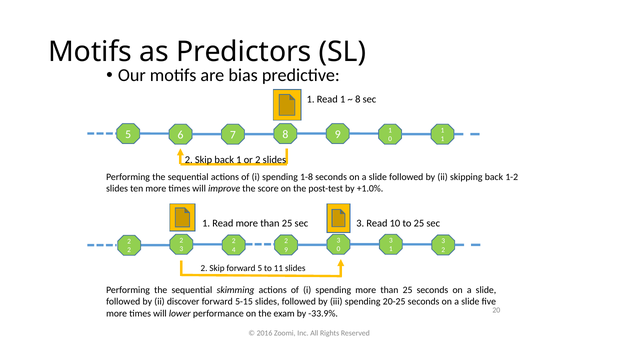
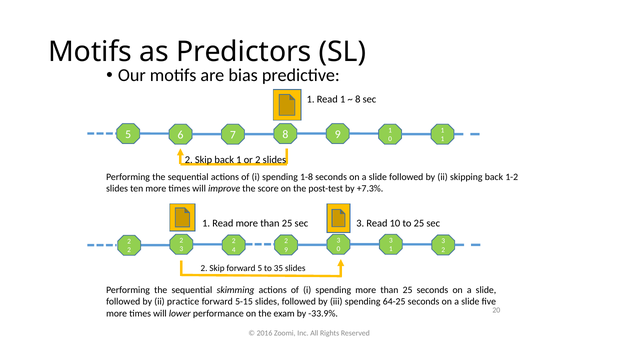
+1.0%: +1.0% -> +7.3%
11: 11 -> 35
discover: discover -> practice
20-25: 20-25 -> 64-25
